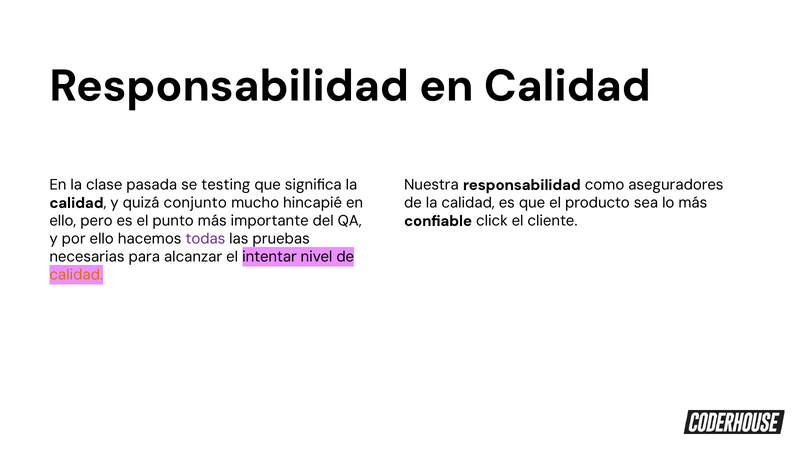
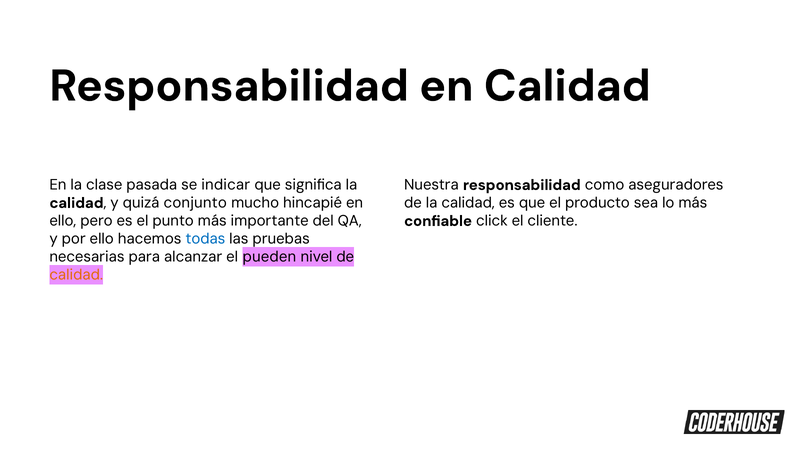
testing: testing -> indicar
todas colour: purple -> blue
intentar: intentar -> pueden
